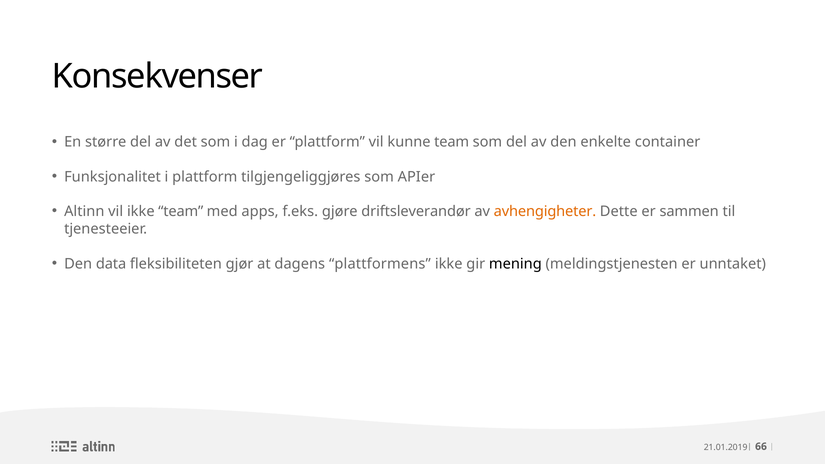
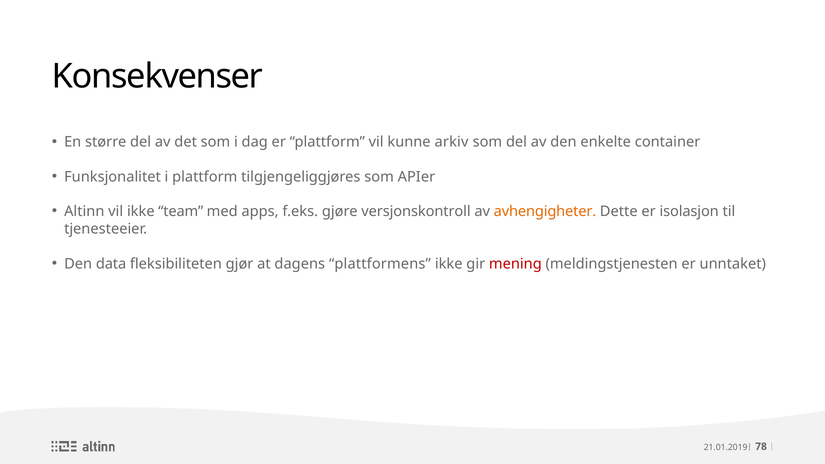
kunne team: team -> arkiv
driftsleverandør: driftsleverandør -> versjonskontroll
sammen: sammen -> isolasjon
mening colour: black -> red
66: 66 -> 78
